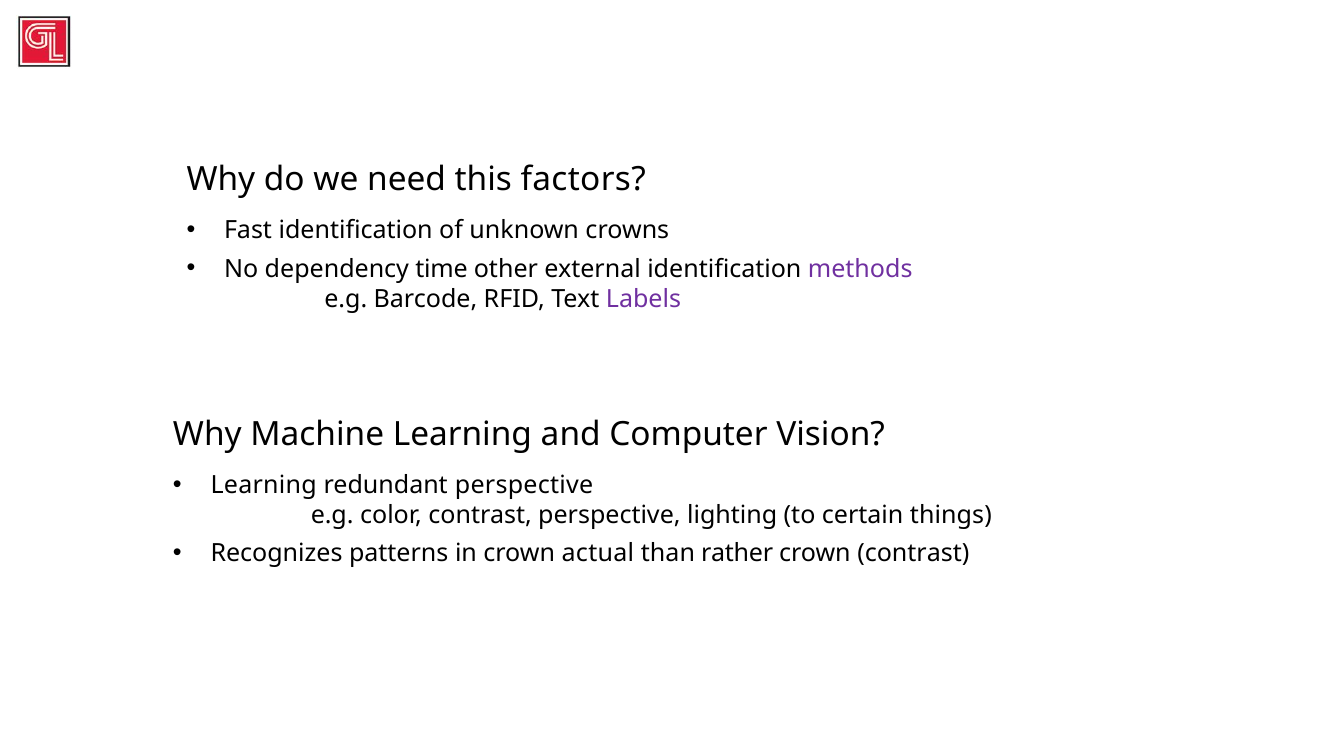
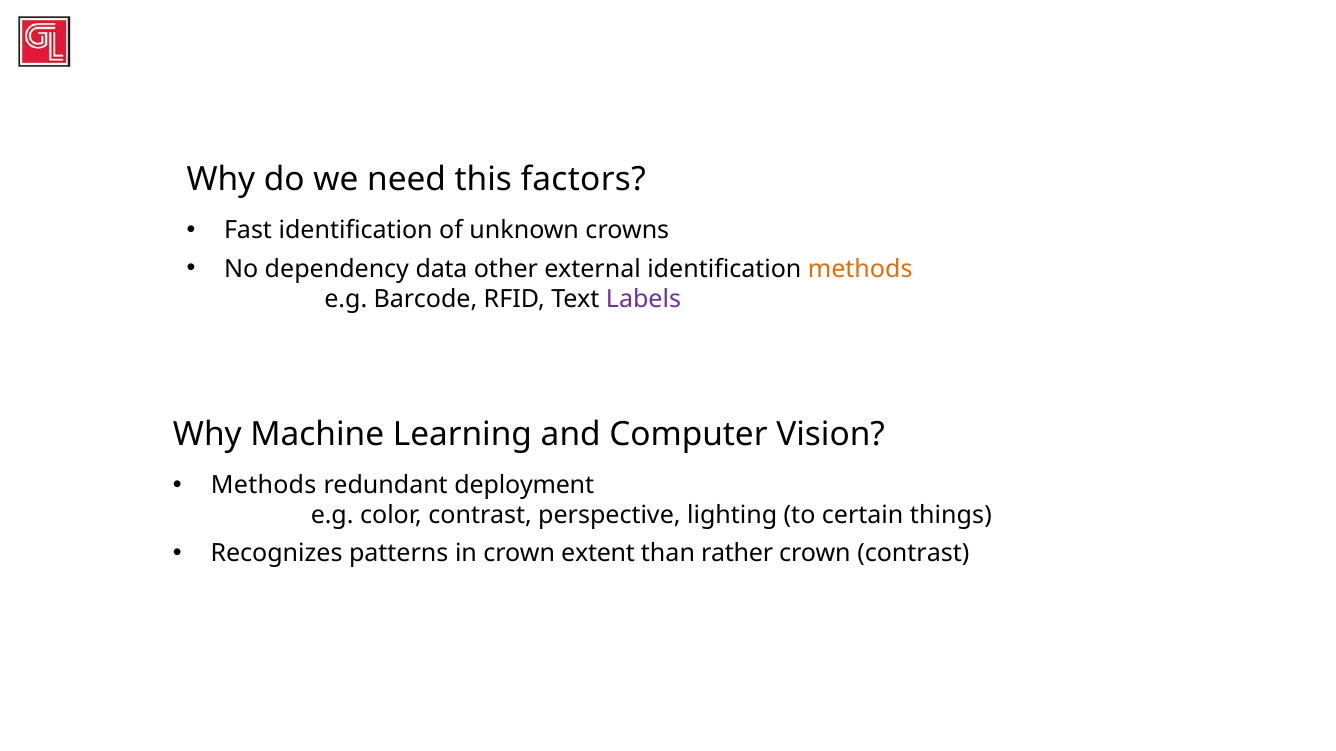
time: time -> data
methods at (860, 269) colour: purple -> orange
Learning at (264, 485): Learning -> Methods
redundant perspective: perspective -> deployment
actual: actual -> extent
